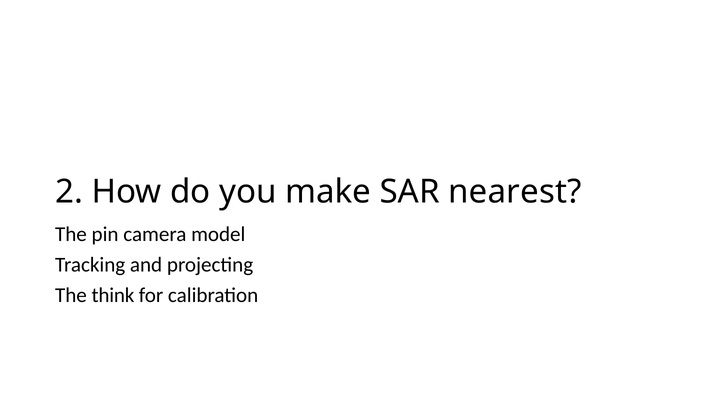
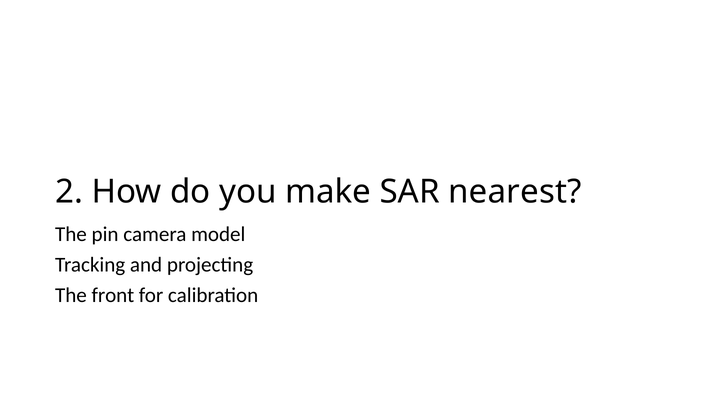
think: think -> front
